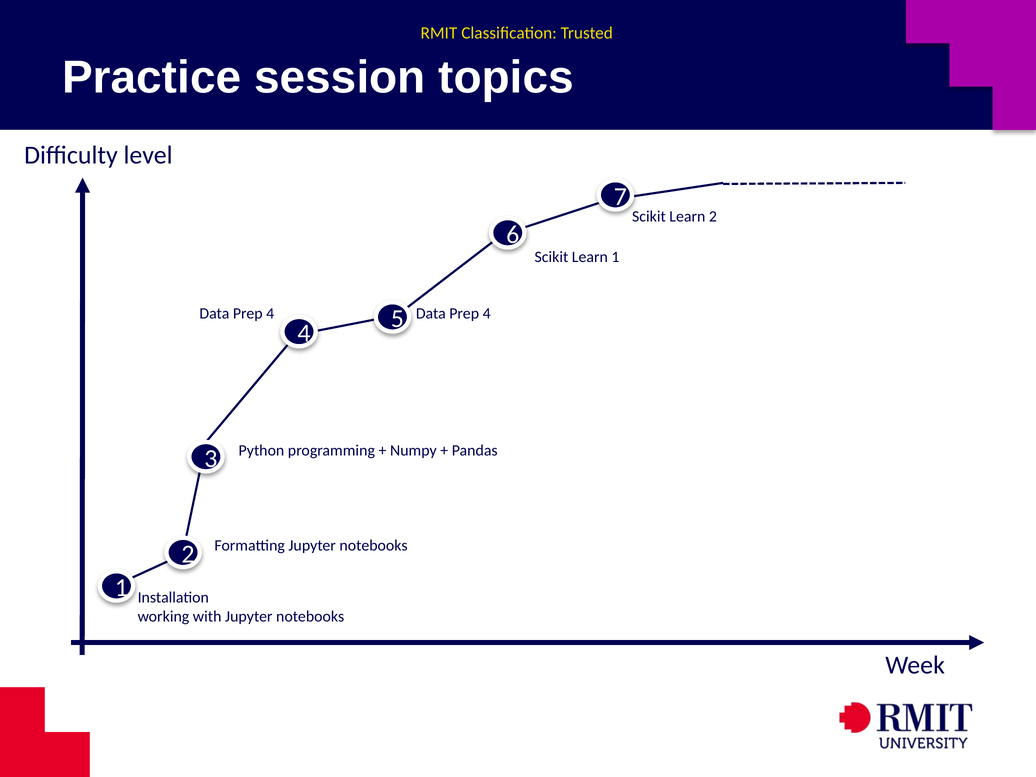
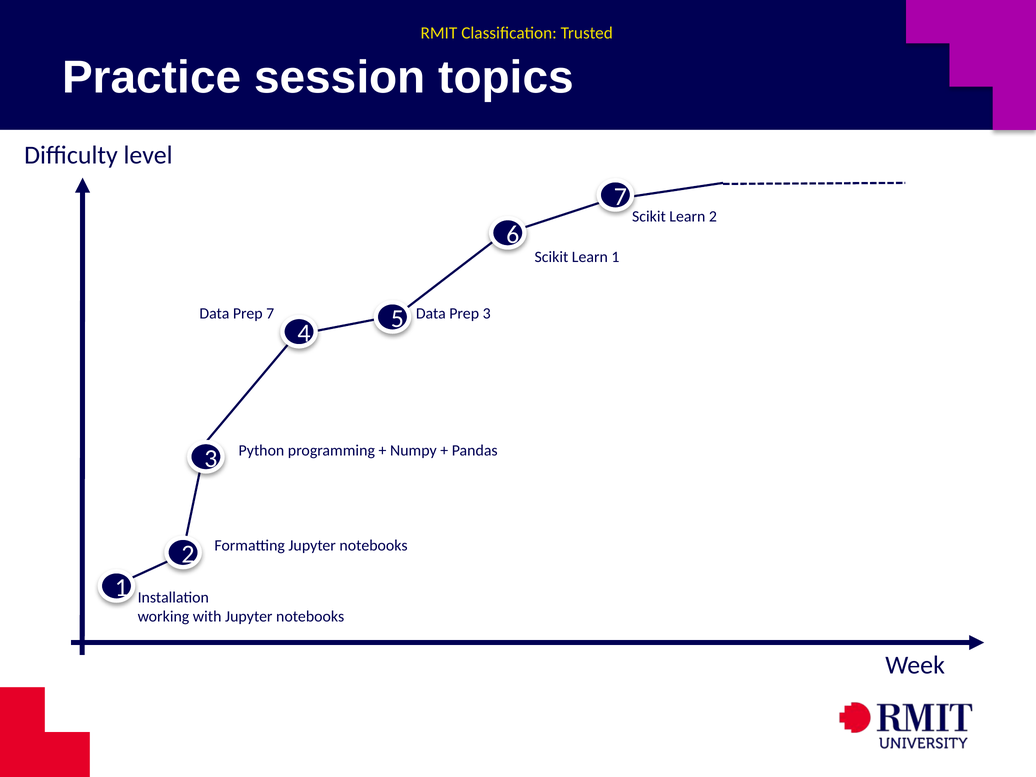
4 at (270, 314): 4 -> 7
4 at (487, 314): 4 -> 3
